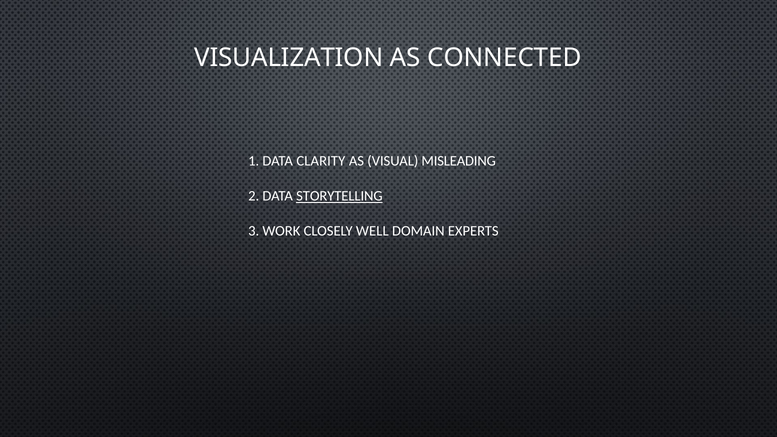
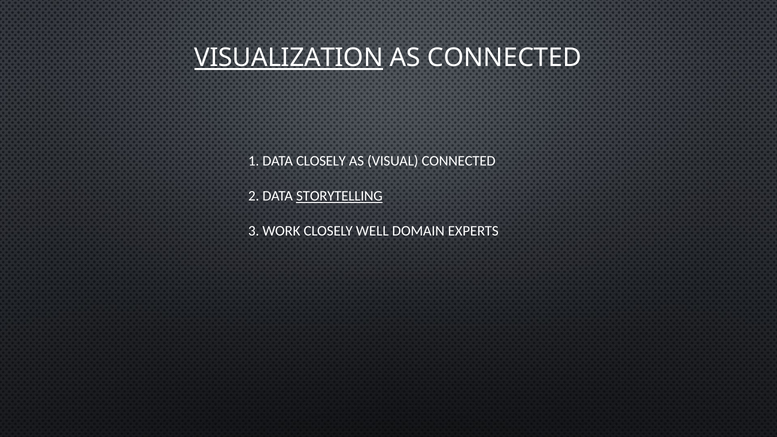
VISUALIZATION underline: none -> present
DATA CLARITY: CLARITY -> CLOSELY
VISUAL MISLEADING: MISLEADING -> CONNECTED
